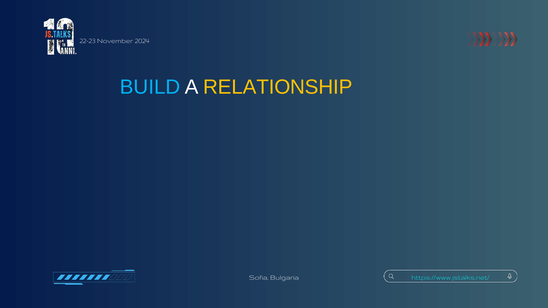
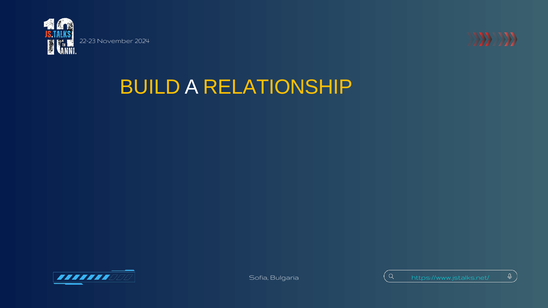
BUILD colour: light blue -> yellow
